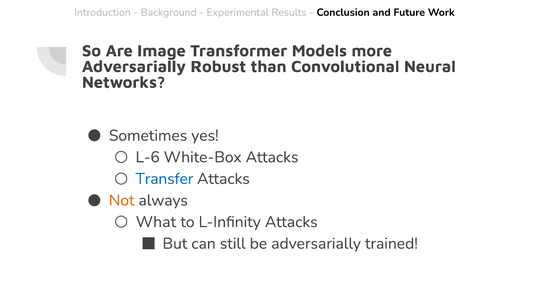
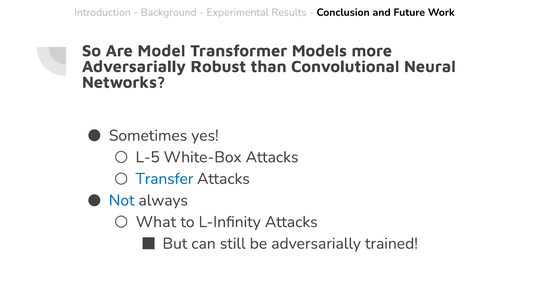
Image: Image -> Model
L-6: L-6 -> L-5
Not colour: orange -> blue
